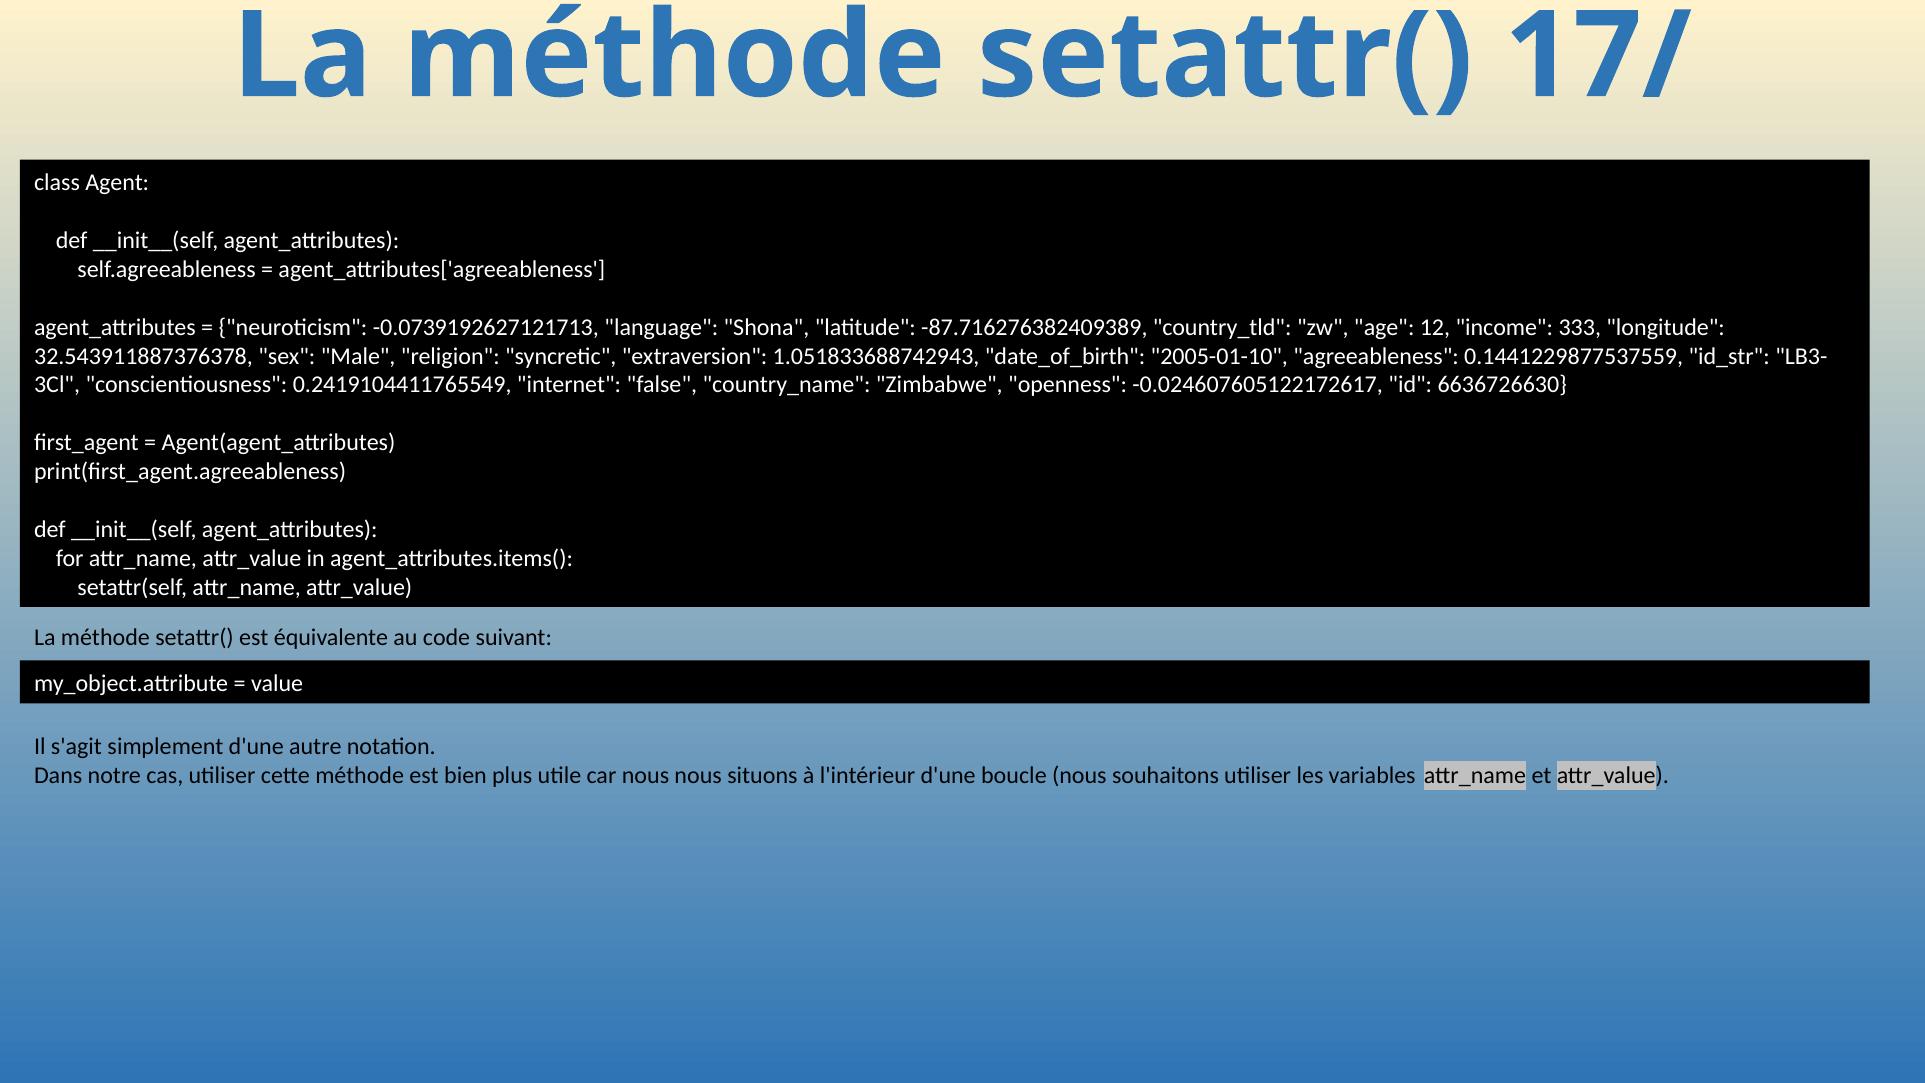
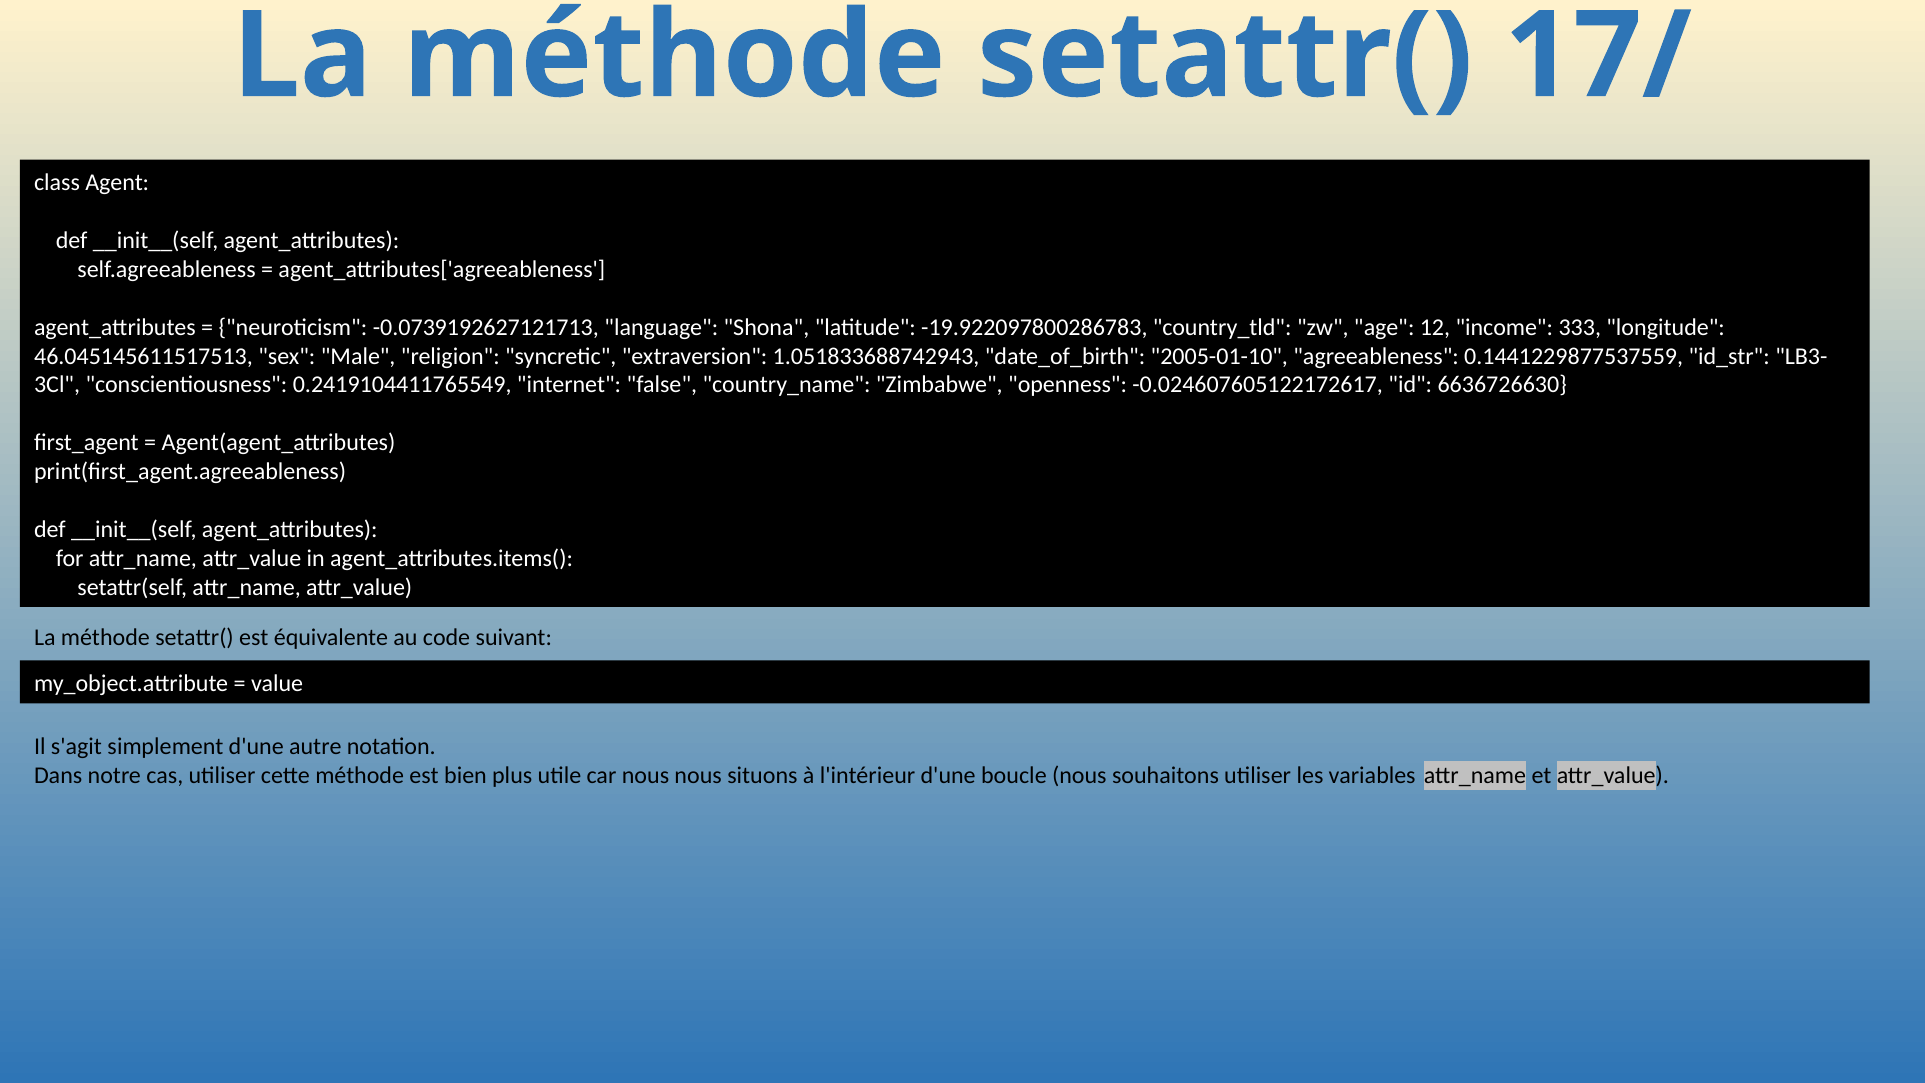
-87.716276382409389: -87.716276382409389 -> -19.922097800286783
32.543911887376378: 32.543911887376378 -> 46.045145611517513
